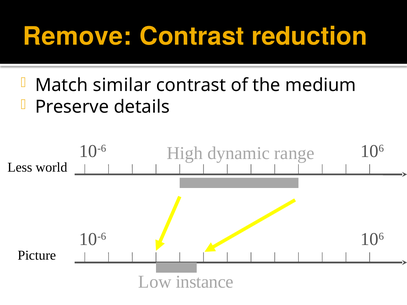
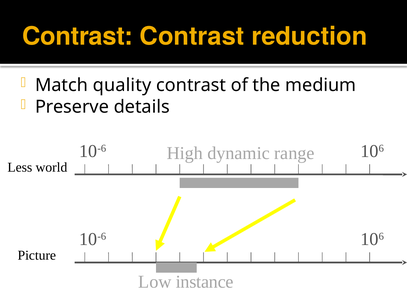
Remove at (77, 37): Remove -> Contrast
similar: similar -> quality
